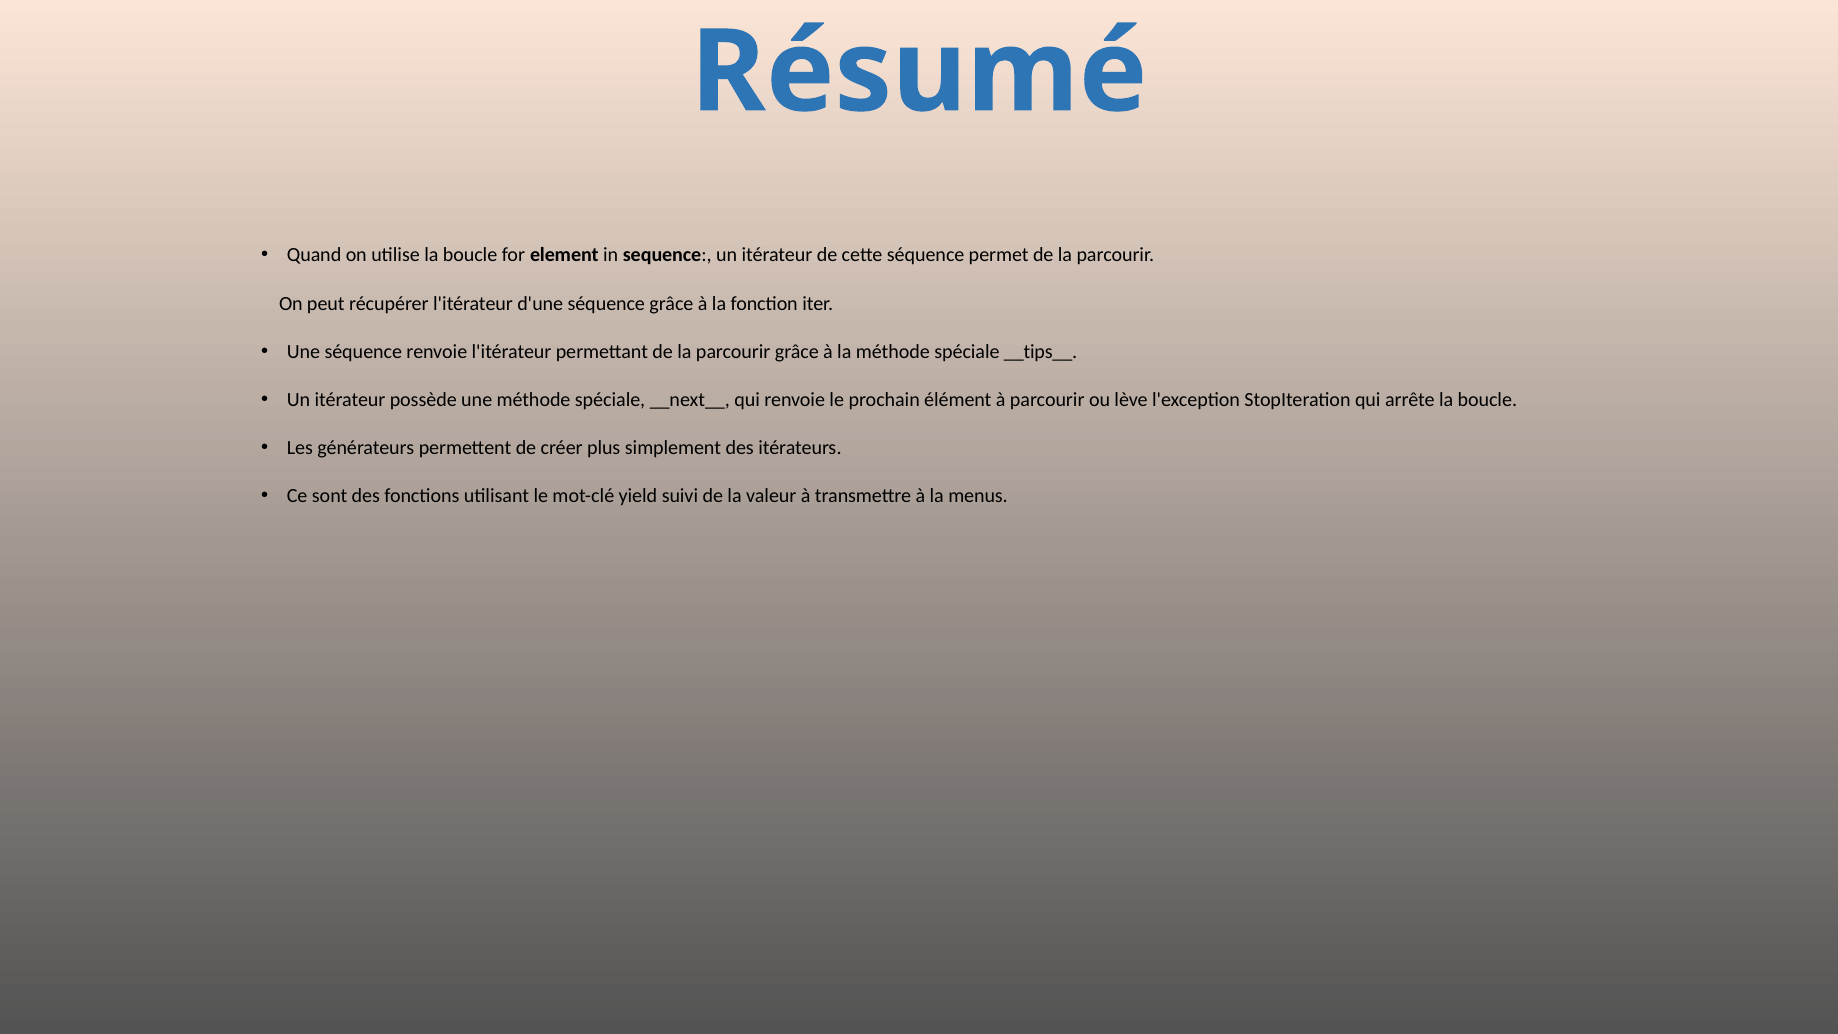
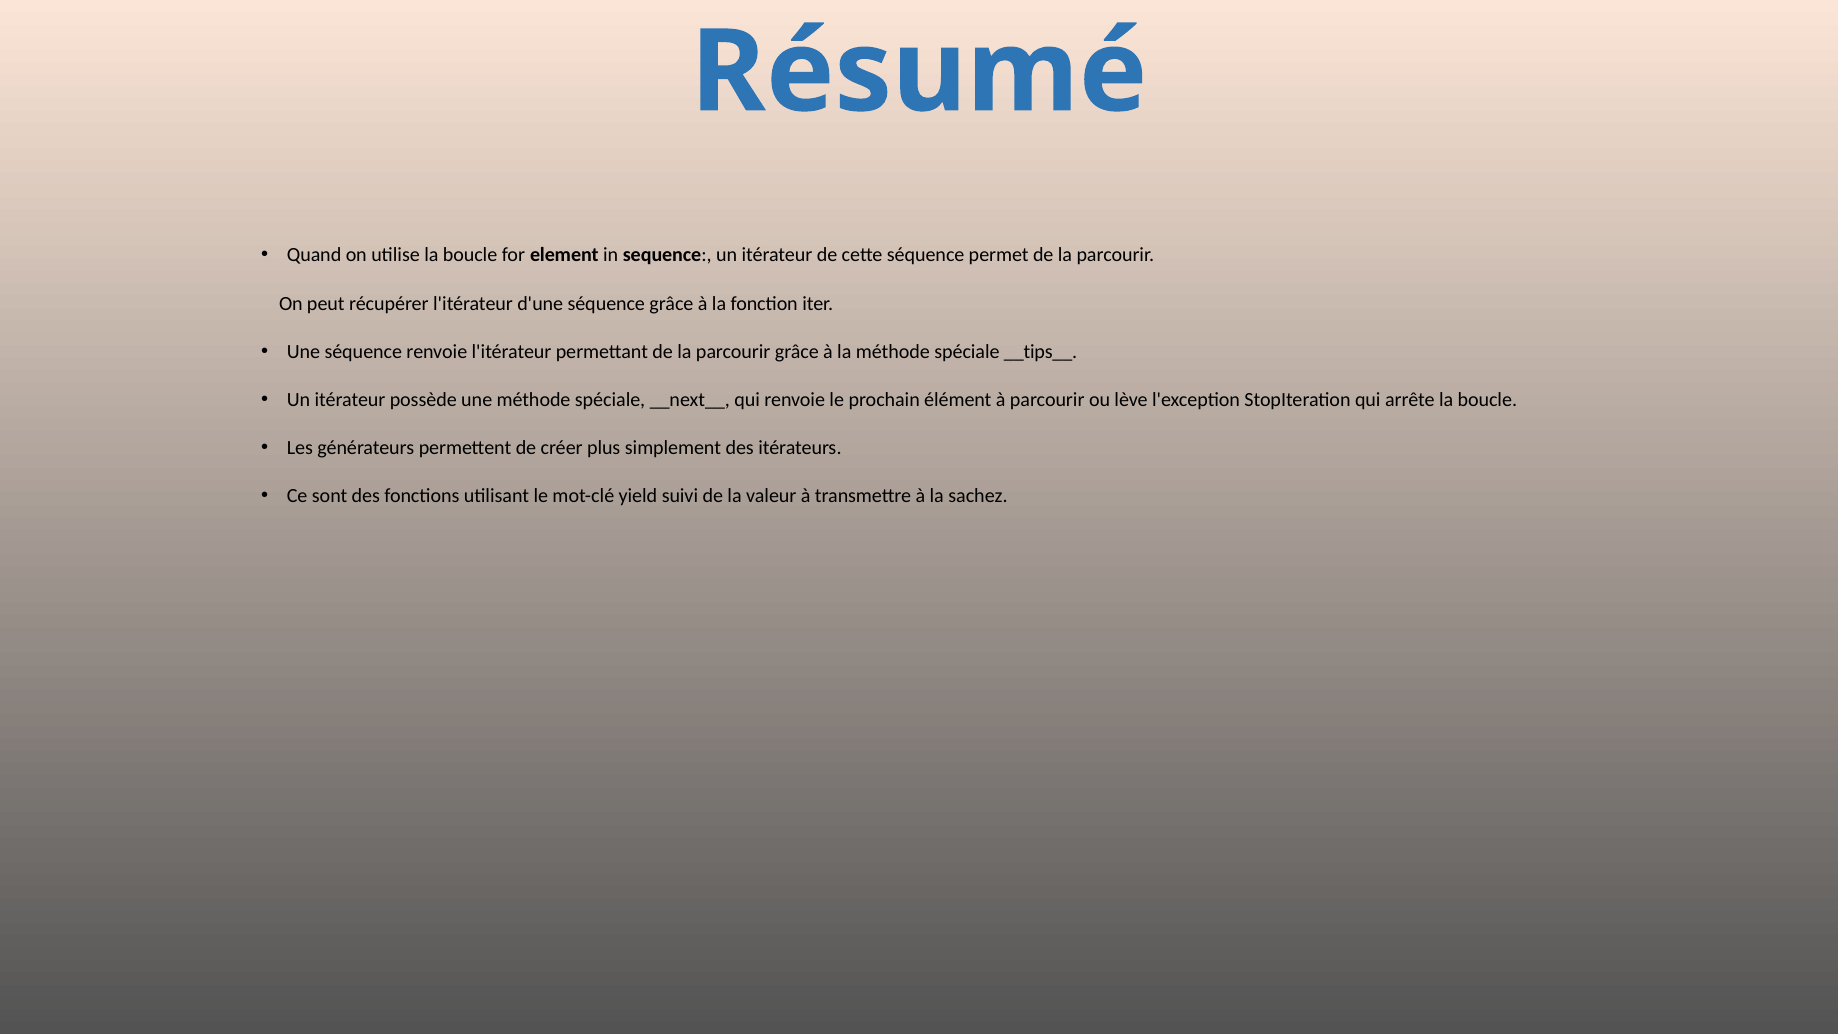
menus: menus -> sachez
